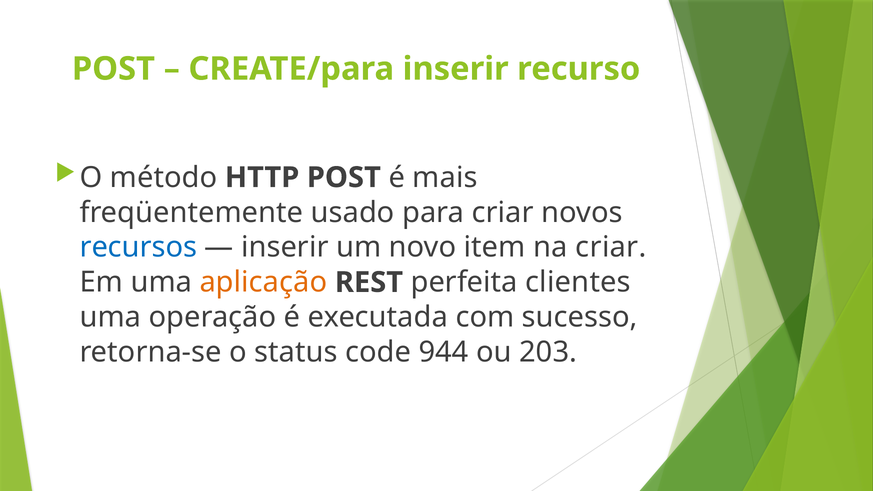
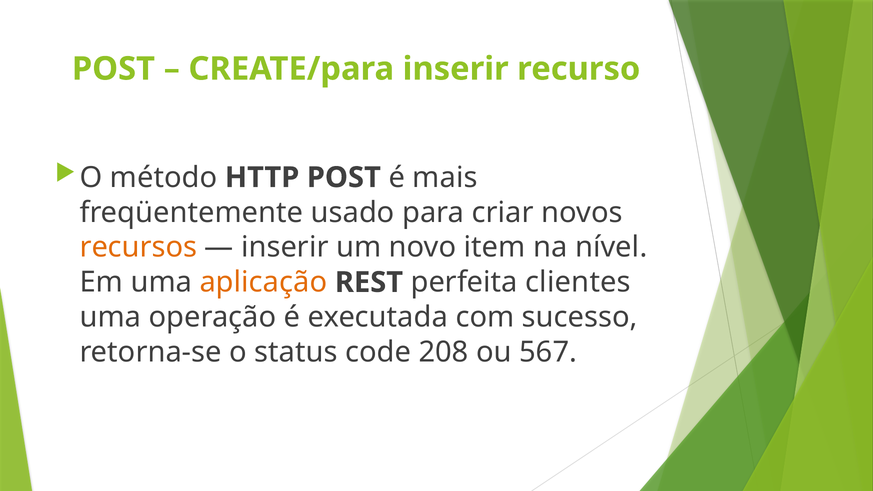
recursos colour: blue -> orange
na criar: criar -> nível
944: 944 -> 208
203: 203 -> 567
